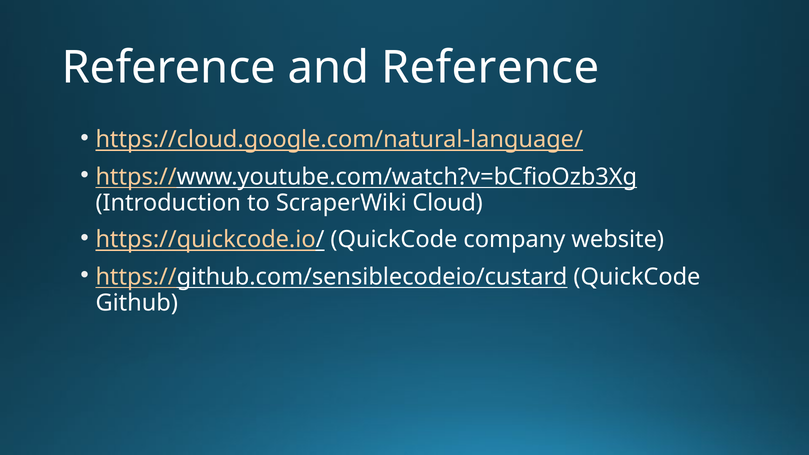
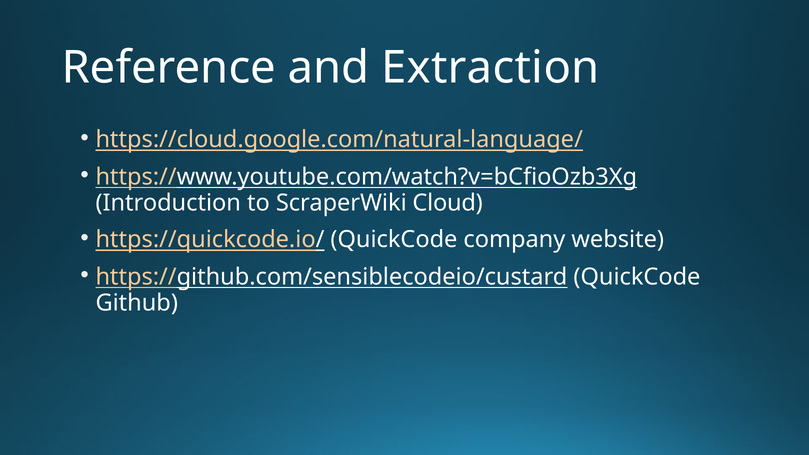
and Reference: Reference -> Extraction
